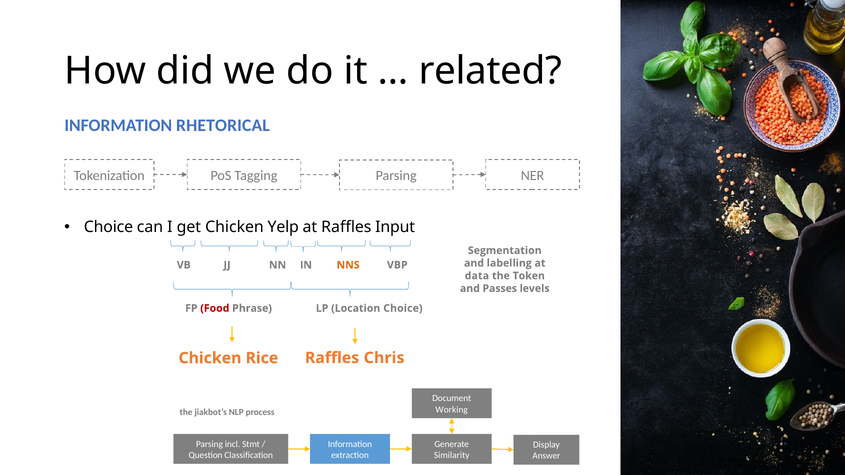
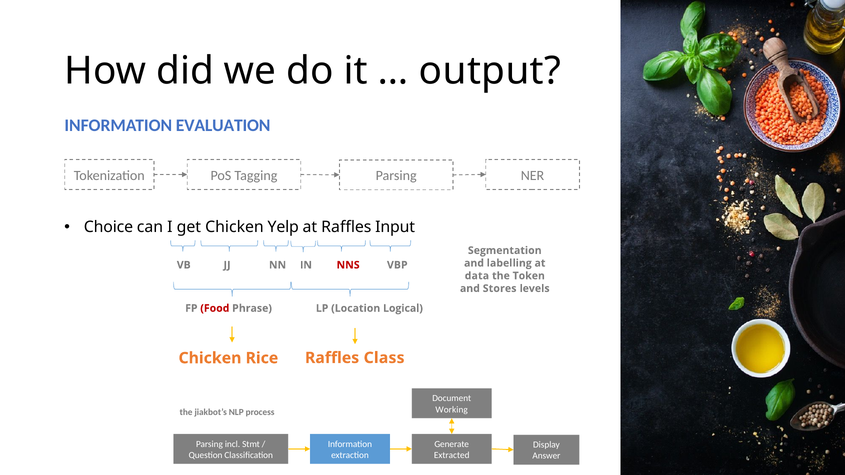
related: related -> output
RHETORICAL: RHETORICAL -> EVALUATION
NNS colour: orange -> red
Passes: Passes -> Stores
Location Choice: Choice -> Logical
Chris: Chris -> Class
Similarity: Similarity -> Extracted
